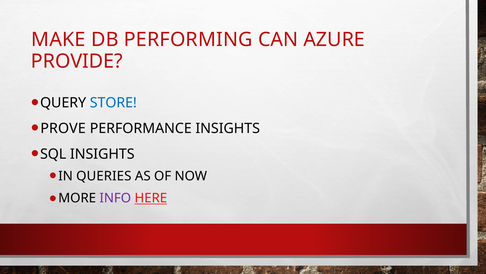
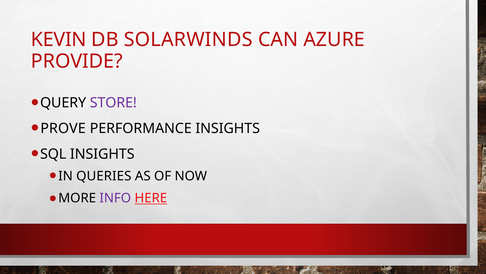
MAKE: MAKE -> KEVIN
PERFORMING: PERFORMING -> SOLARWINDS
STORE colour: blue -> purple
